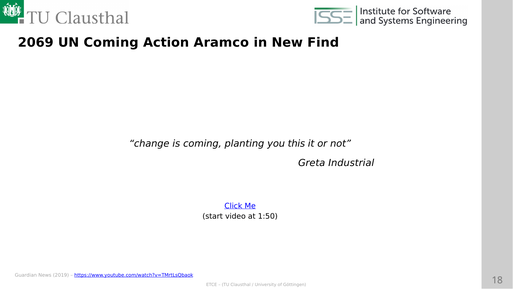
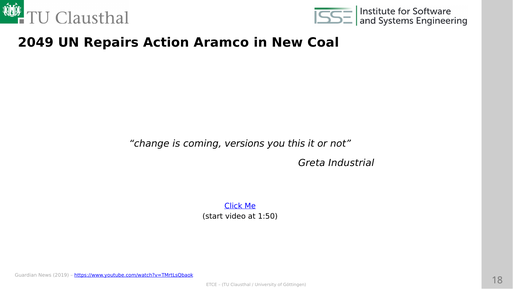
2069: 2069 -> 2049
UN Coming: Coming -> Repairs
Find: Find -> Coal
planting: planting -> versions
